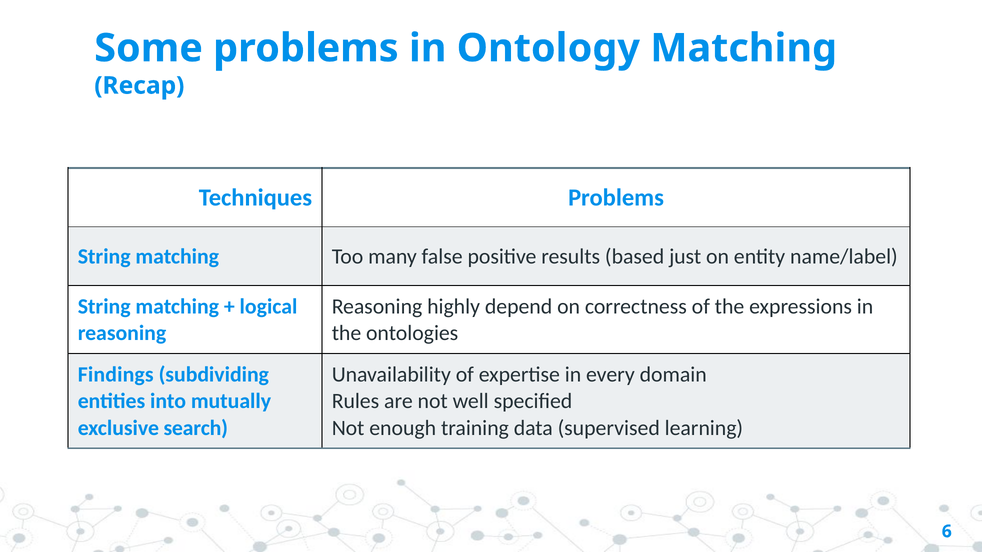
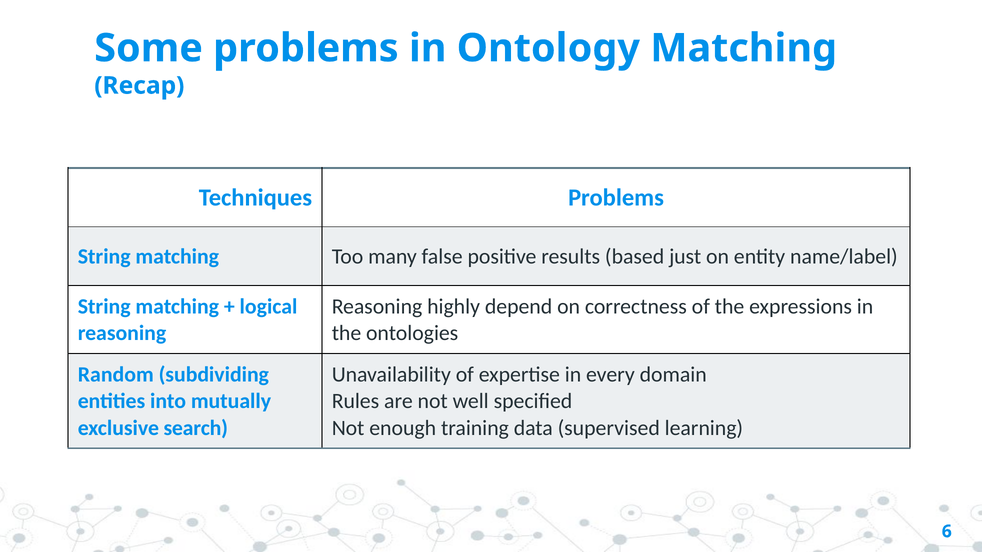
Findings: Findings -> Random
